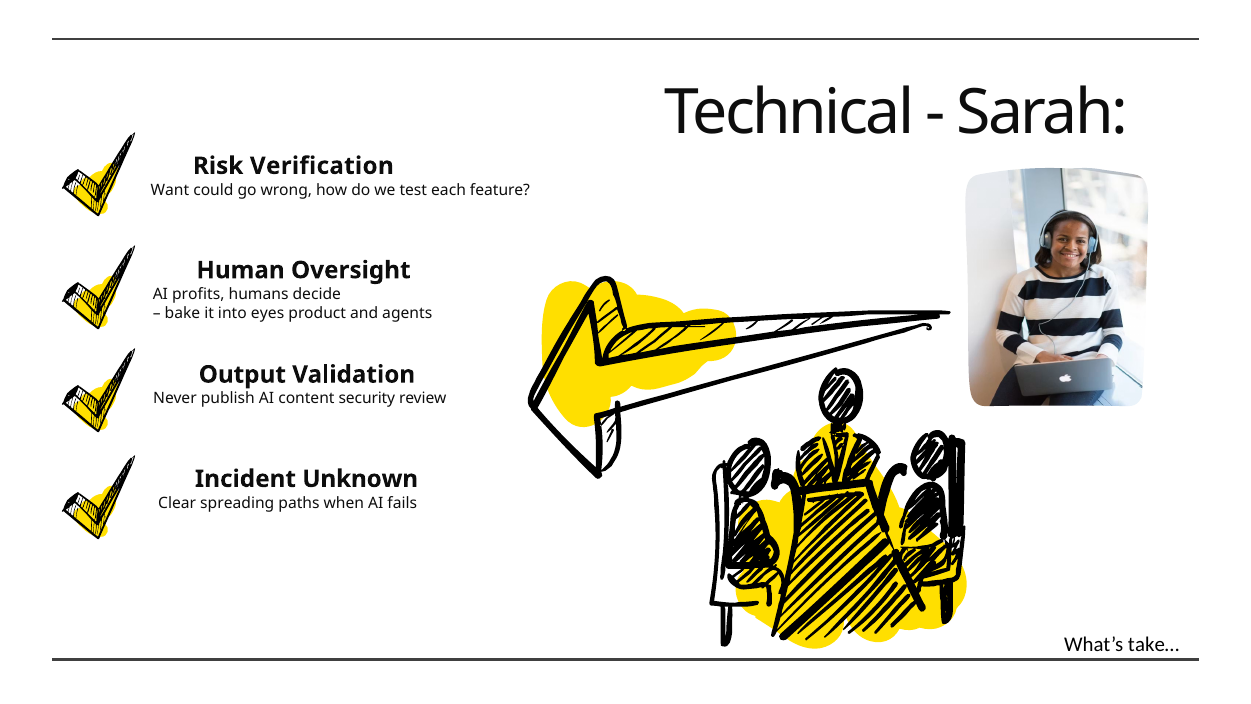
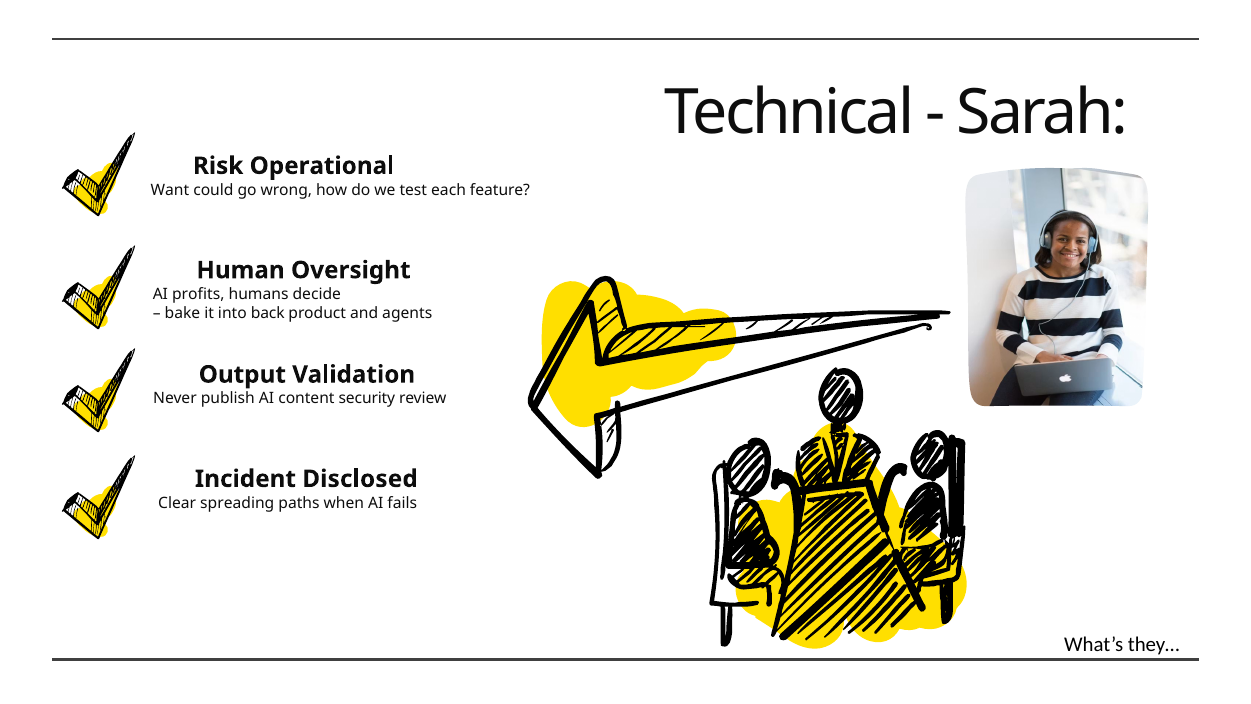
Verification: Verification -> Operational
eyes: eyes -> back
Unknown: Unknown -> Disclosed
take…: take… -> they…
